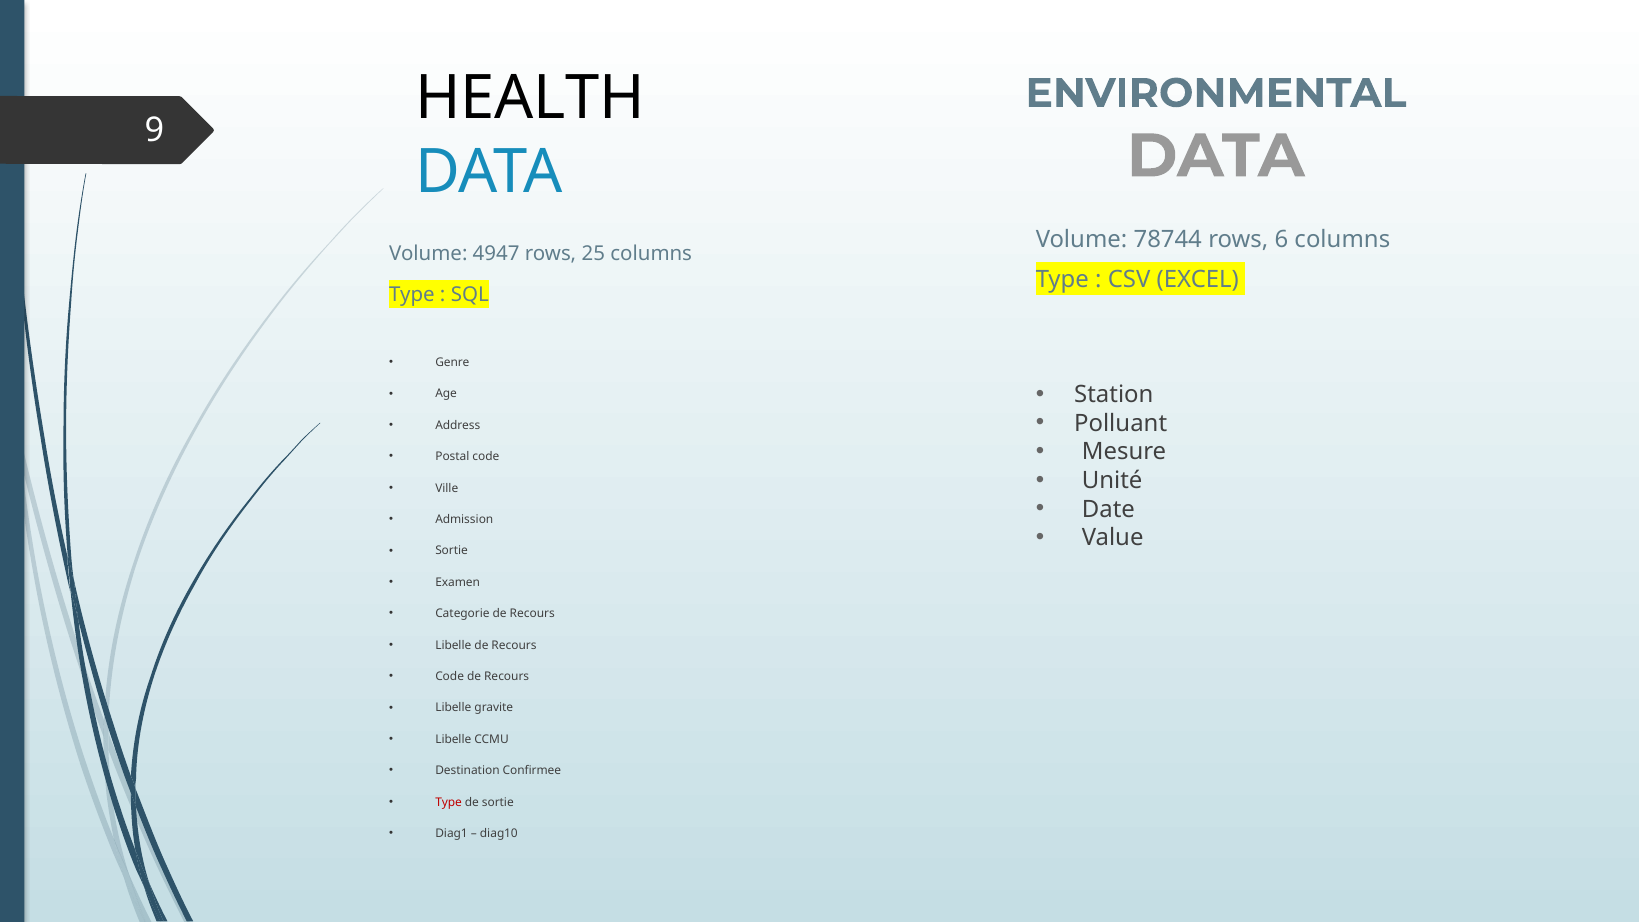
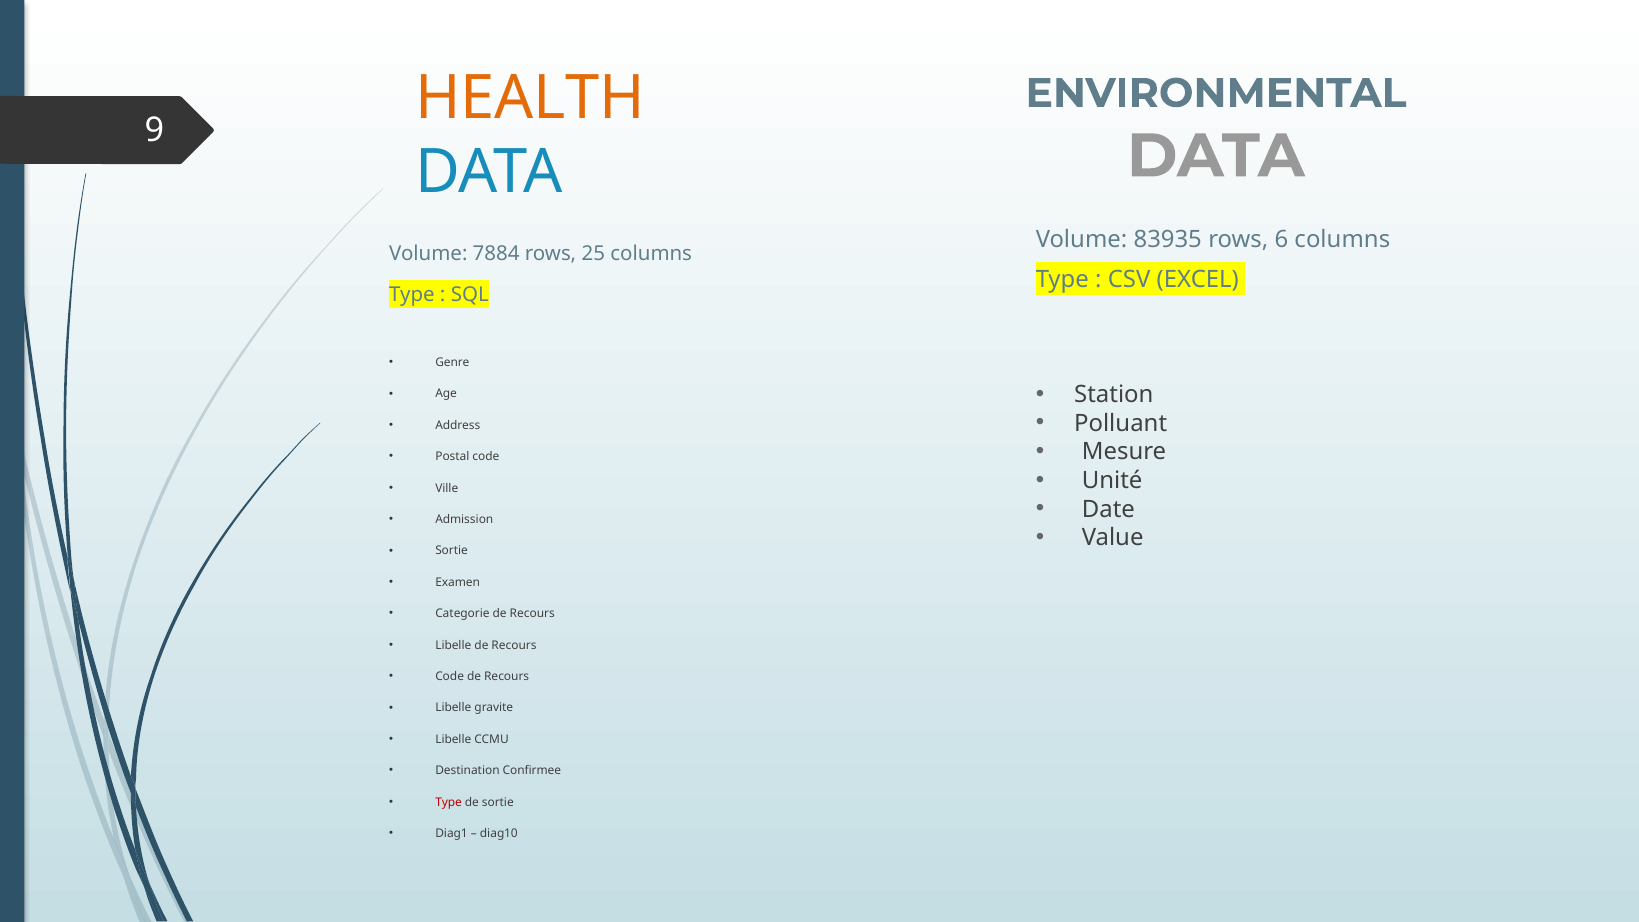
HEALTH colour: black -> orange
78744: 78744 -> 83935
4947: 4947 -> 7884
